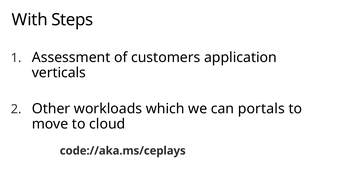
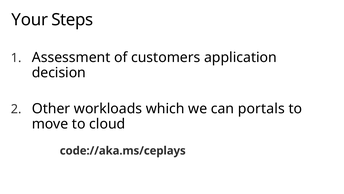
With: With -> Your
verticals: verticals -> decision
